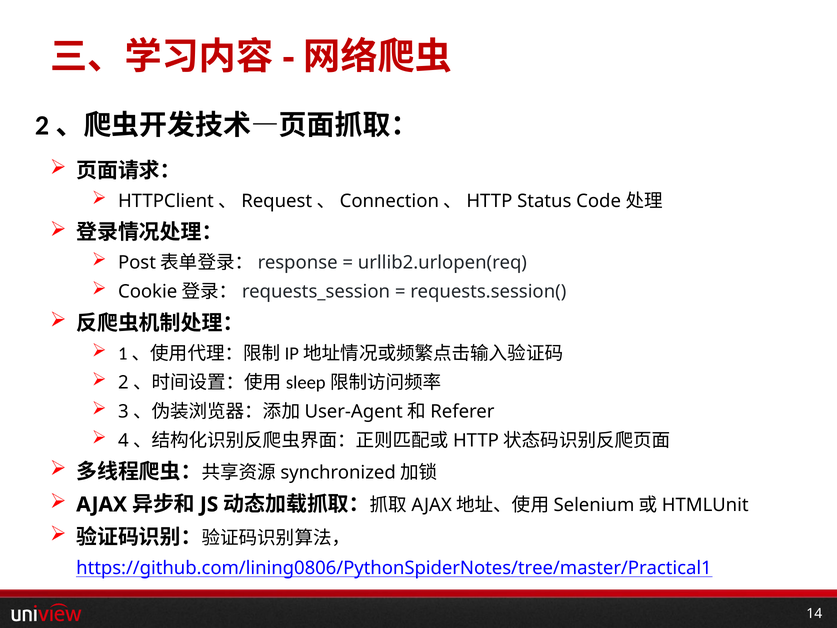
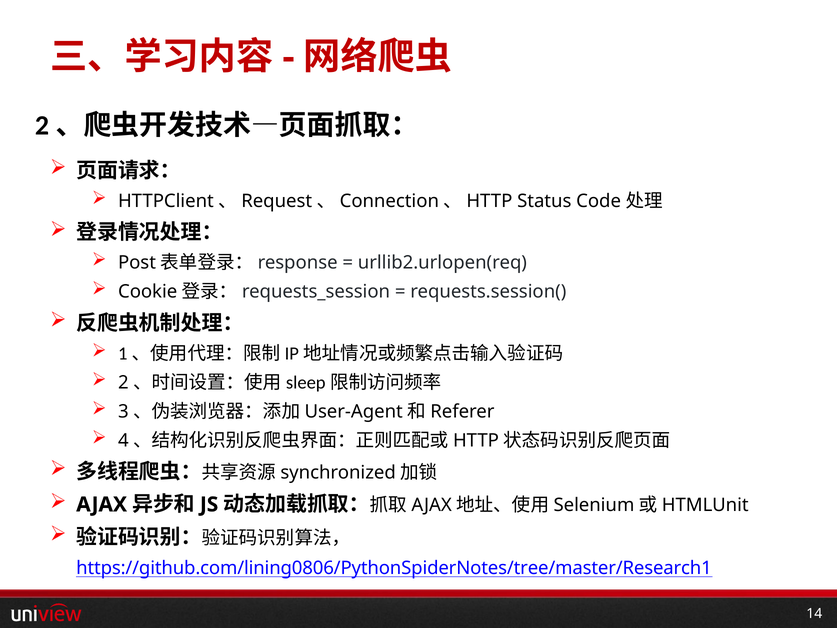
https://github.com/lining0806/PythonSpiderNotes/tree/master/Practical1: https://github.com/lining0806/PythonSpiderNotes/tree/master/Practical1 -> https://github.com/lining0806/PythonSpiderNotes/tree/master/Research1
